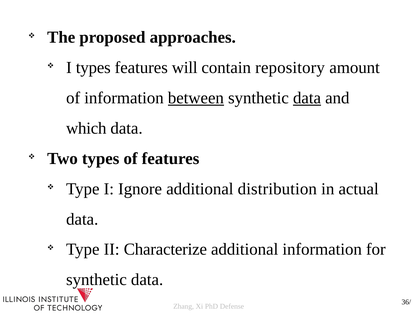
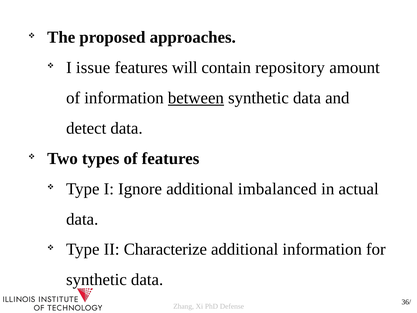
I types: types -> issue
data at (307, 98) underline: present -> none
which: which -> detect
distribution: distribution -> imbalanced
